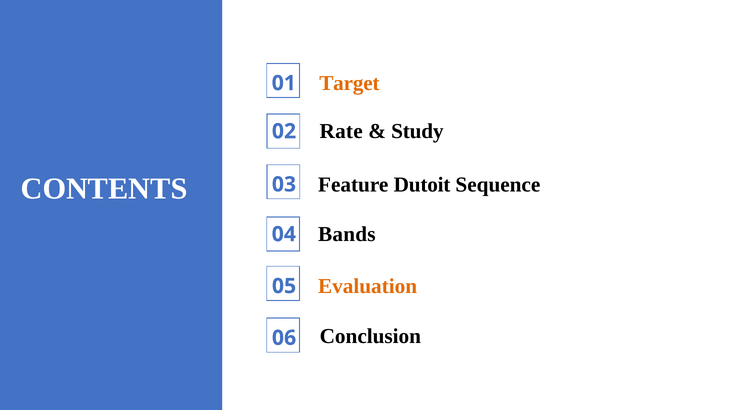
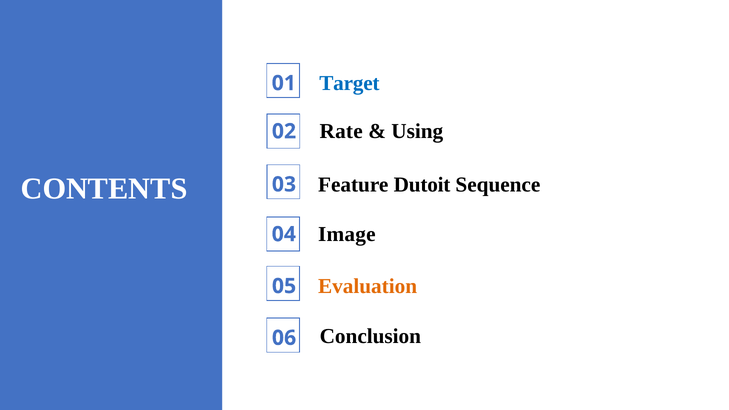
Target colour: orange -> blue
Study: Study -> Using
Bands: Bands -> Image
